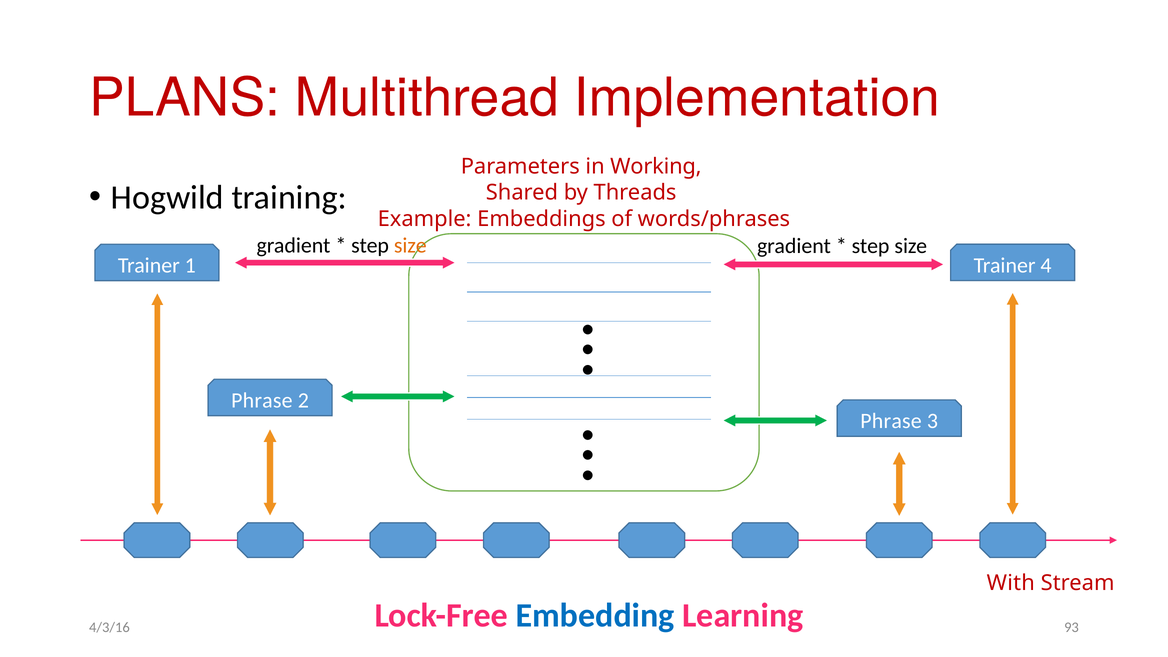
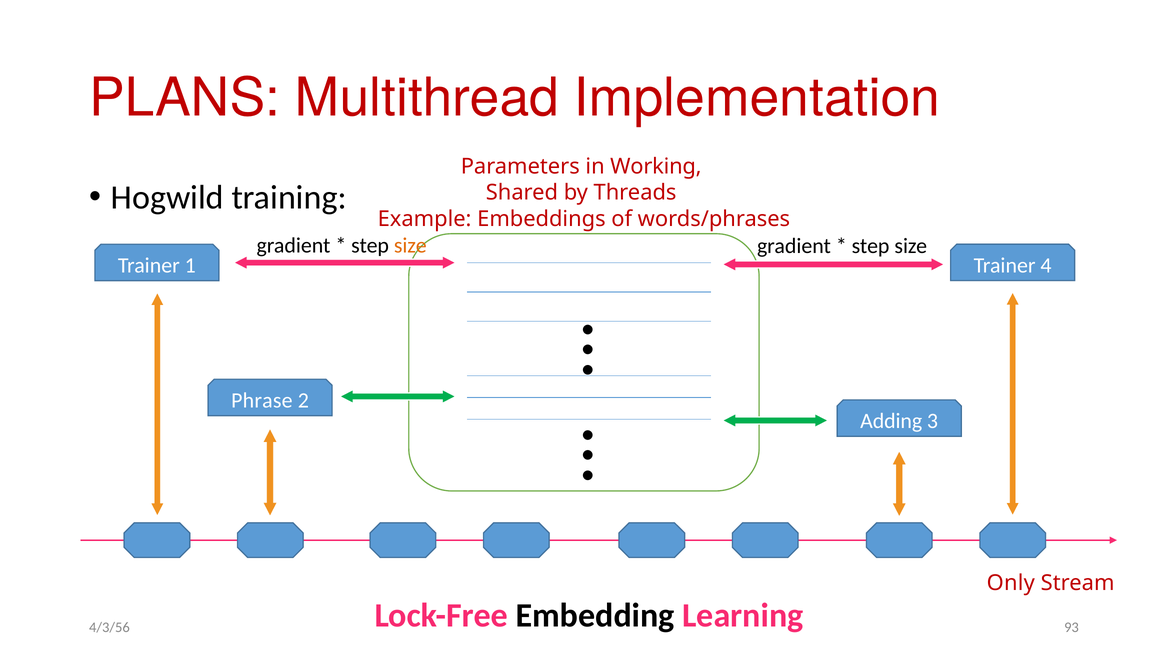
Phrase at (891, 421): Phrase -> Adding
With: With -> Only
Embedding colour: blue -> black
4/3/16: 4/3/16 -> 4/3/56
